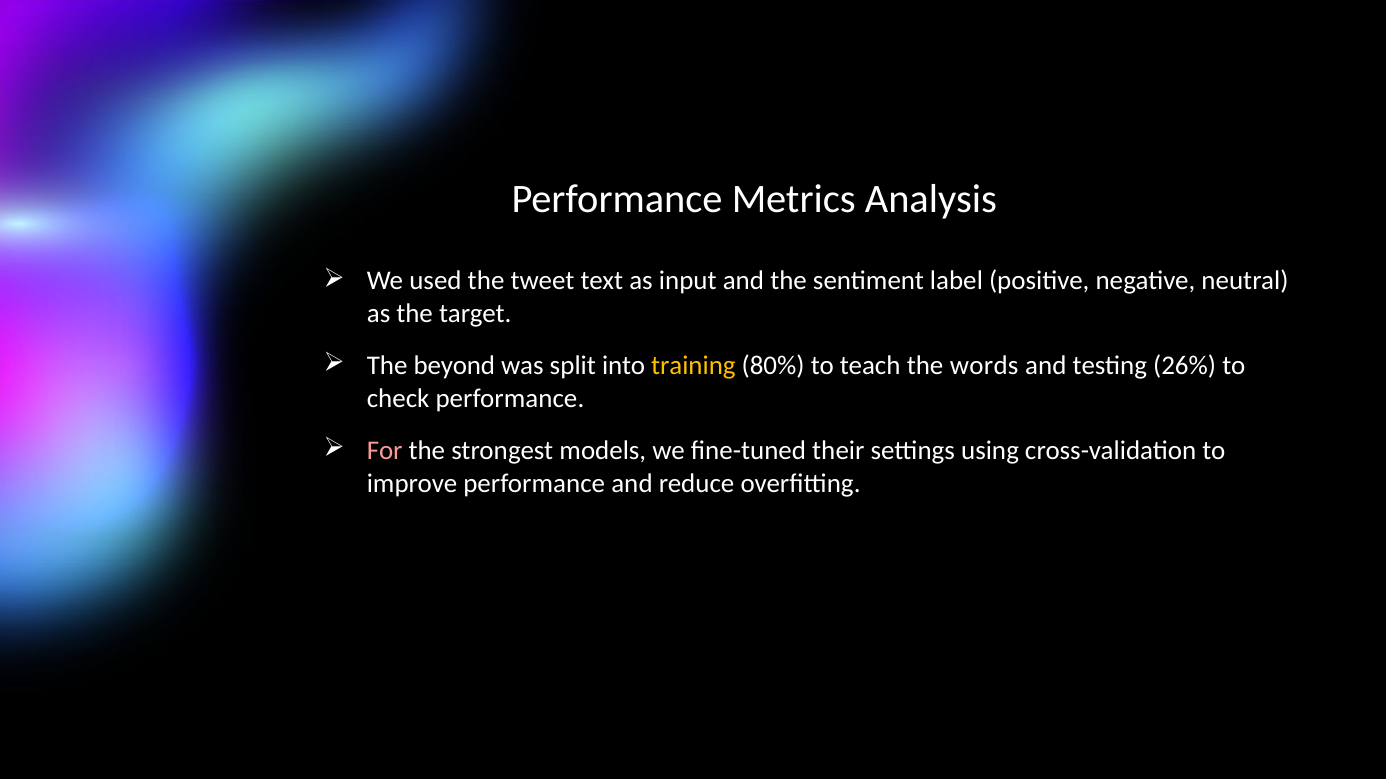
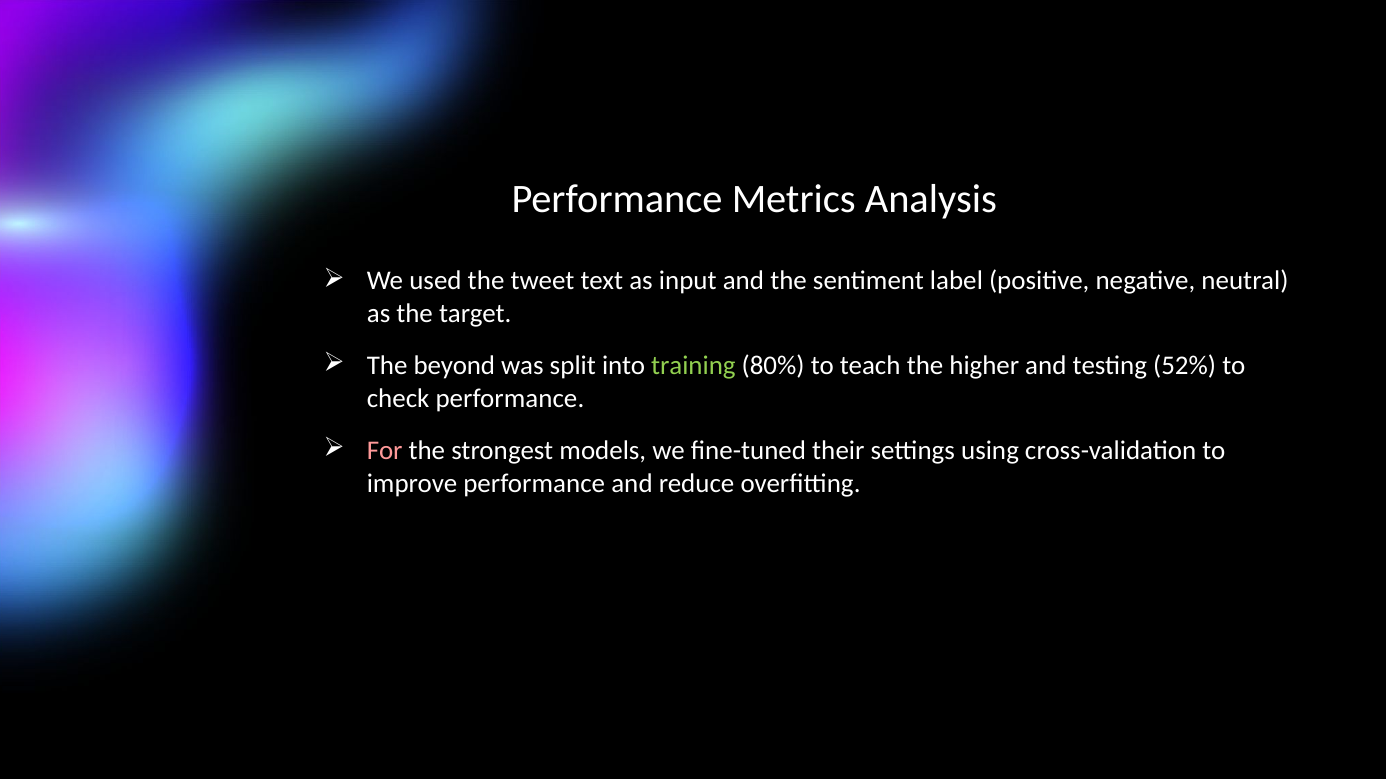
training colour: yellow -> light green
words: words -> higher
26%: 26% -> 52%
